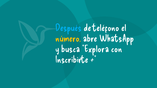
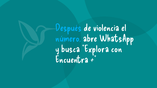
teléfono: teléfono -> violencia
número colour: yellow -> light blue
Inscribirte: Inscribirte -> Encuentra
